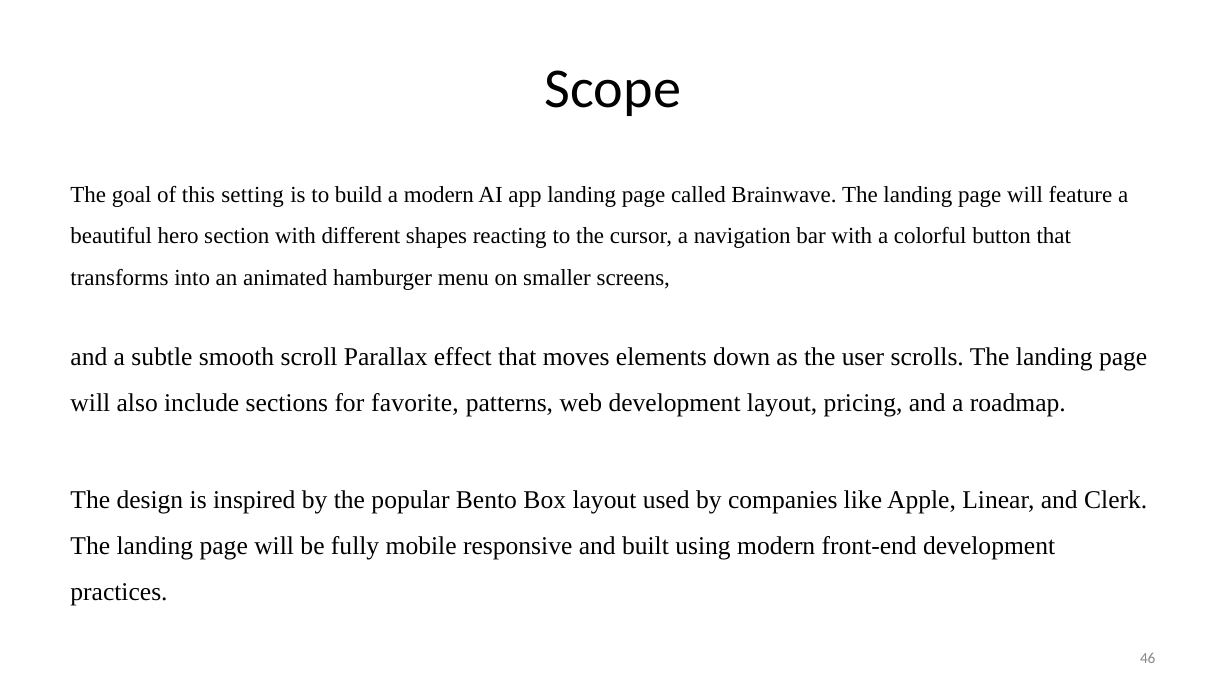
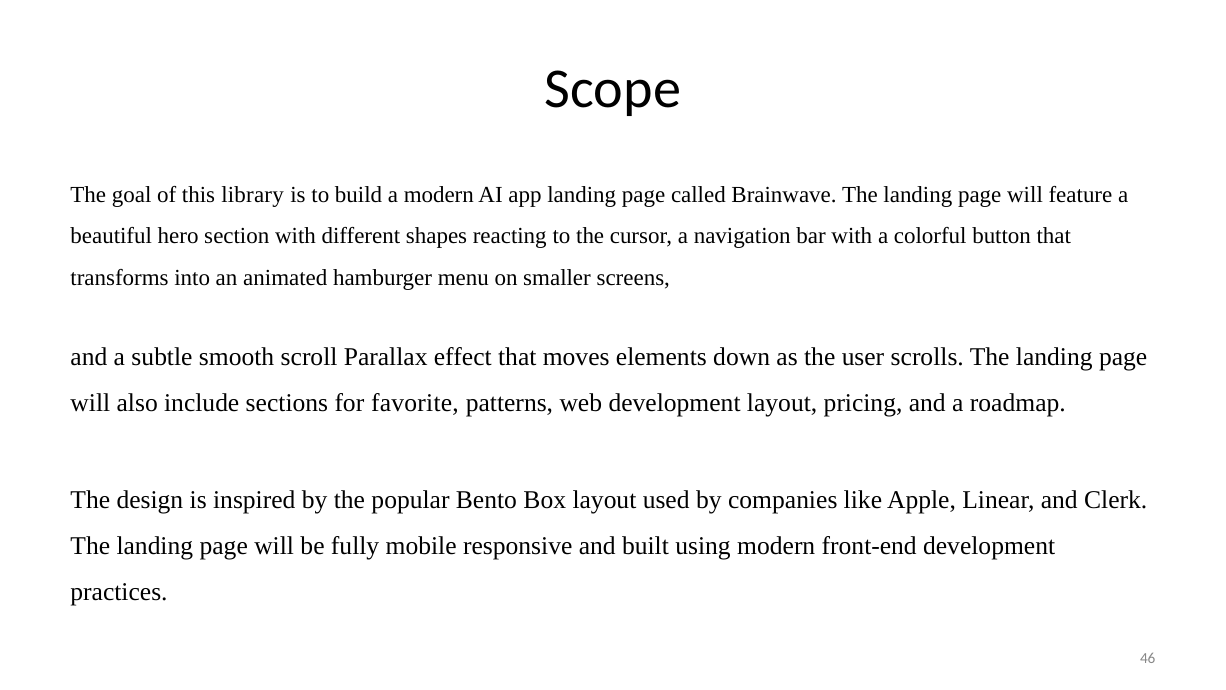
setting: setting -> library
